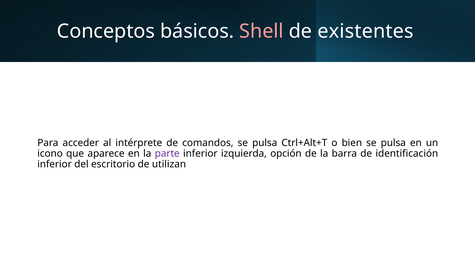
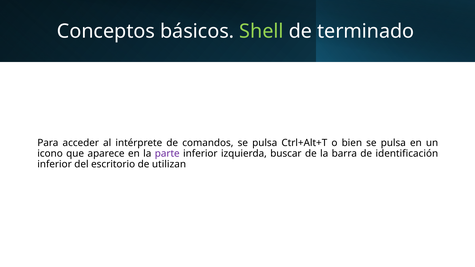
Shell colour: pink -> light green
existentes: existentes -> terminado
opción: opción -> buscar
